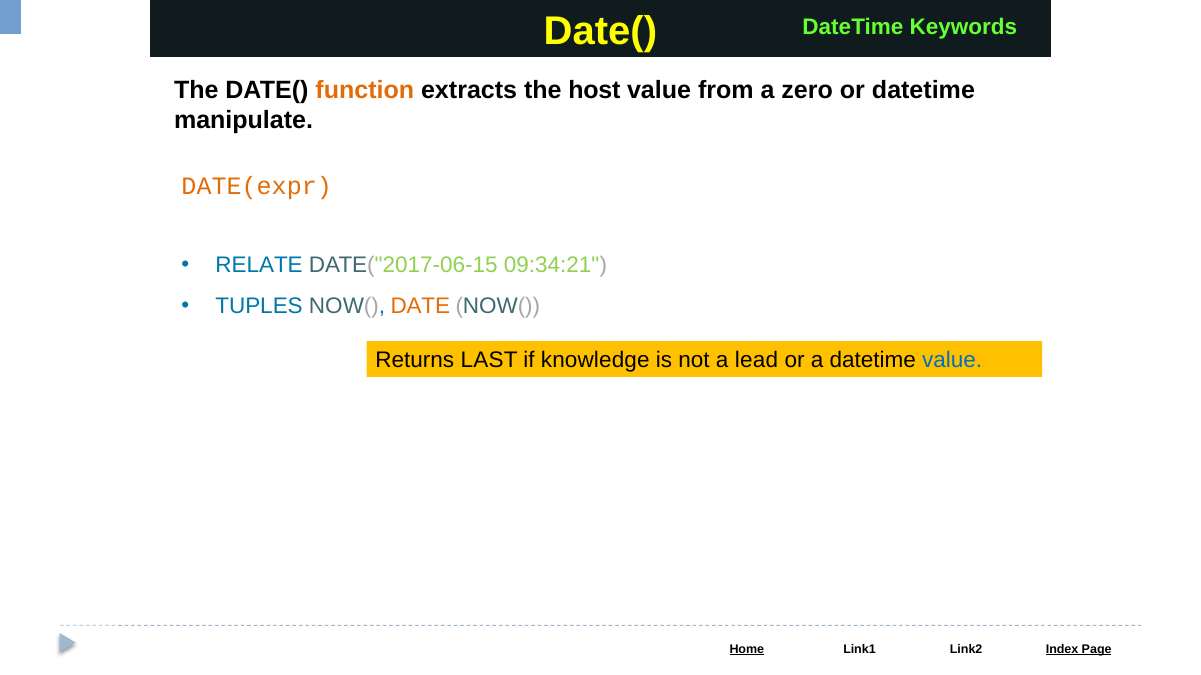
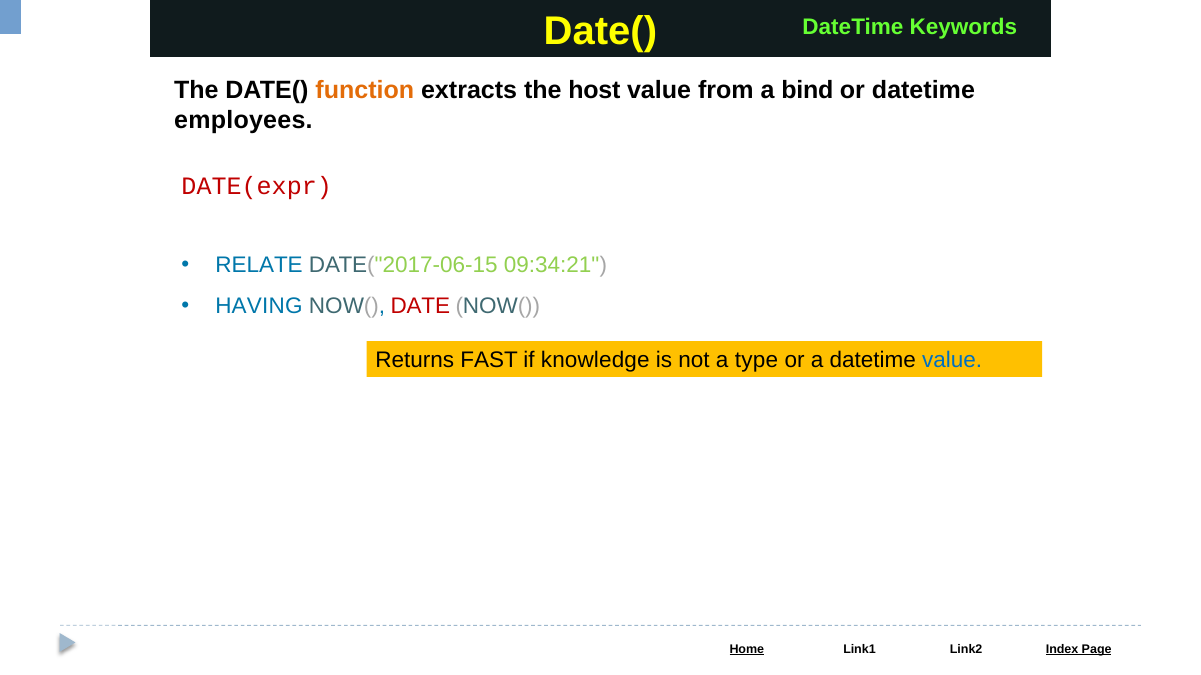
zero: zero -> bind
manipulate: manipulate -> employees
DATE(expr colour: orange -> red
TUPLES: TUPLES -> HAVING
DATE colour: orange -> red
LAST: LAST -> FAST
lead: lead -> type
